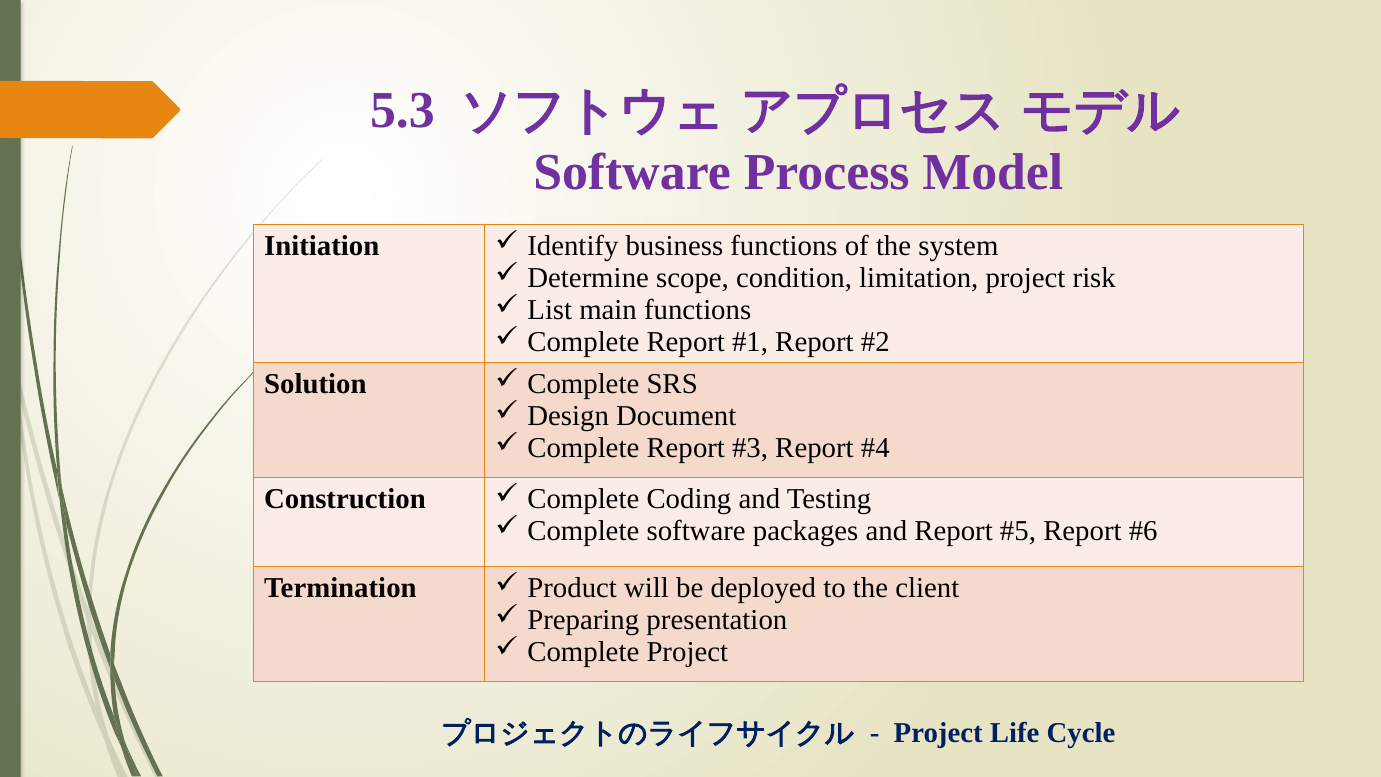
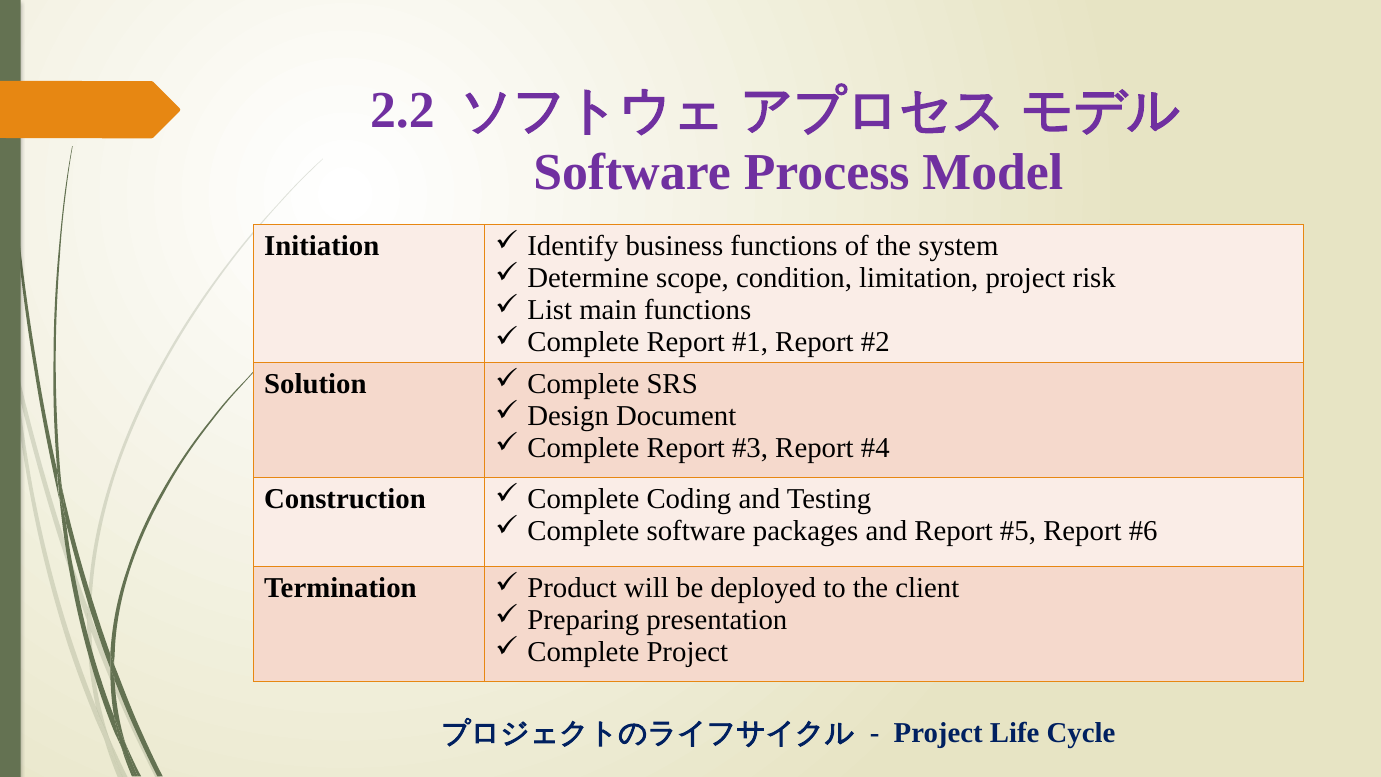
5.3: 5.3 -> 2.2
